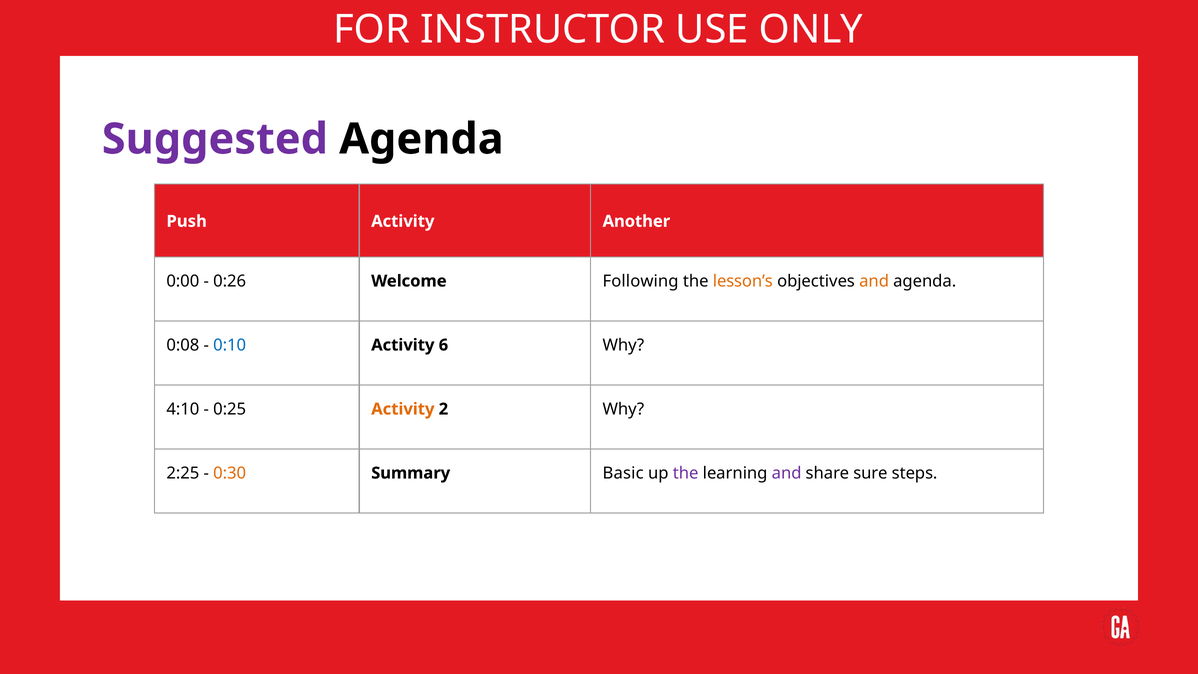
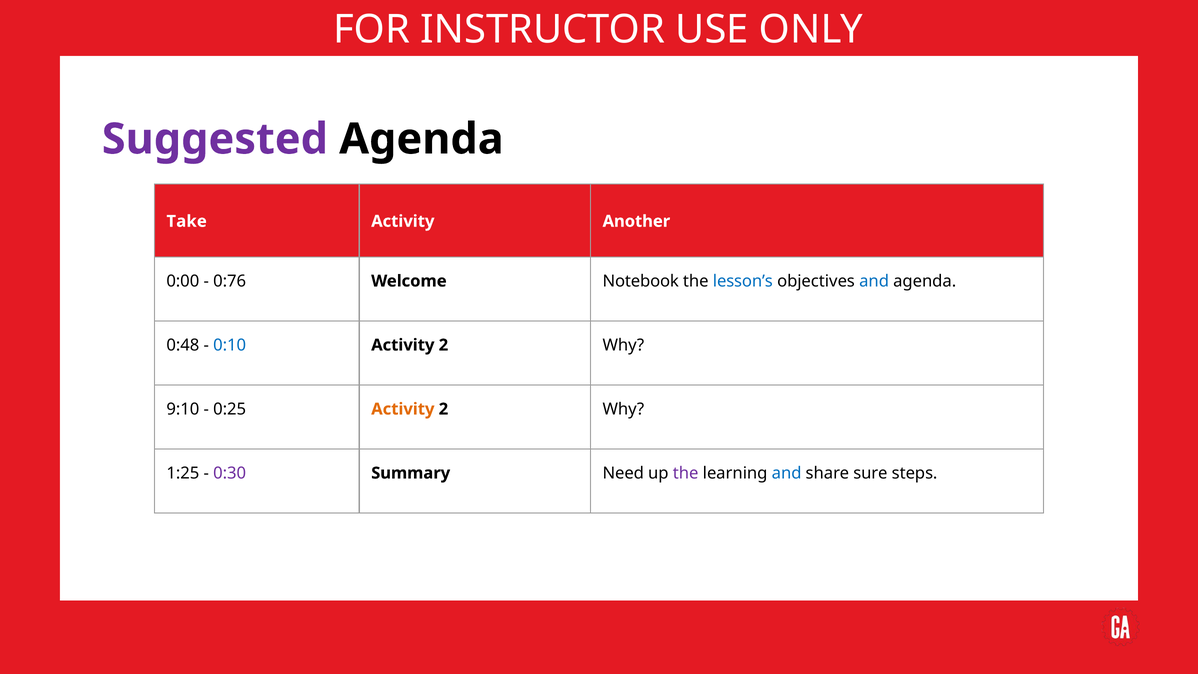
Push: Push -> Take
0:26: 0:26 -> 0:76
Following: Following -> Notebook
lesson’s colour: orange -> blue
and at (874, 281) colour: orange -> blue
0:08: 0:08 -> 0:48
6 at (443, 345): 6 -> 2
4:10: 4:10 -> 9:10
2:25: 2:25 -> 1:25
0:30 colour: orange -> purple
Basic: Basic -> Need
and at (787, 473) colour: purple -> blue
